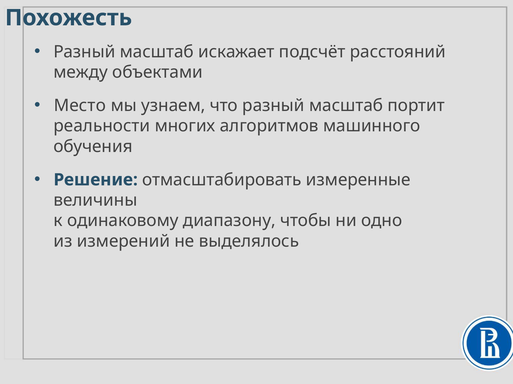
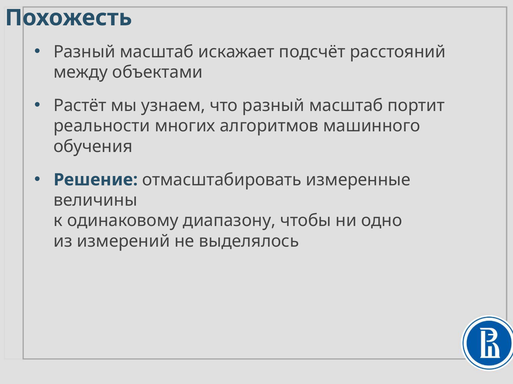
Место: Место -> Растёт
